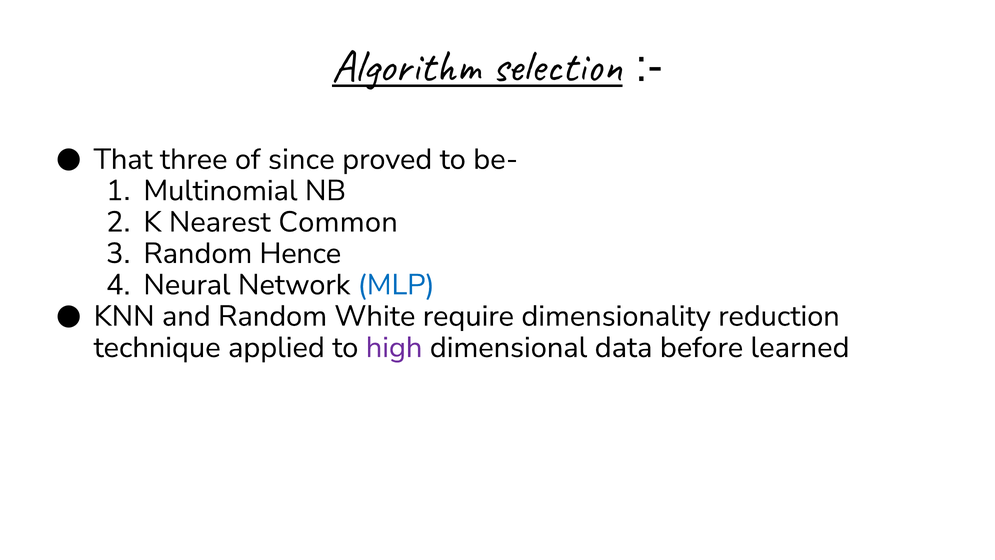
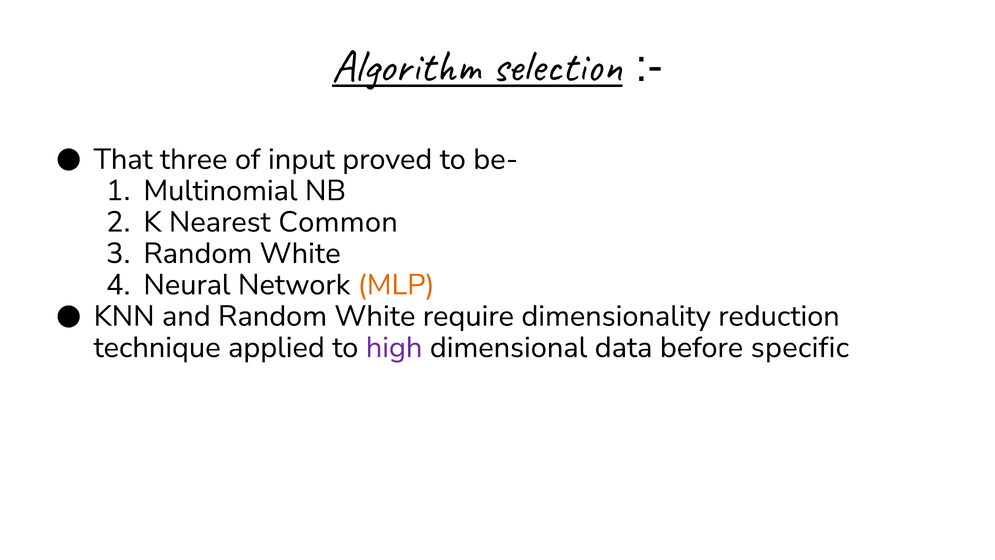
since: since -> input
Hence at (300, 253): Hence -> White
MLP colour: blue -> orange
learned: learned -> specific
